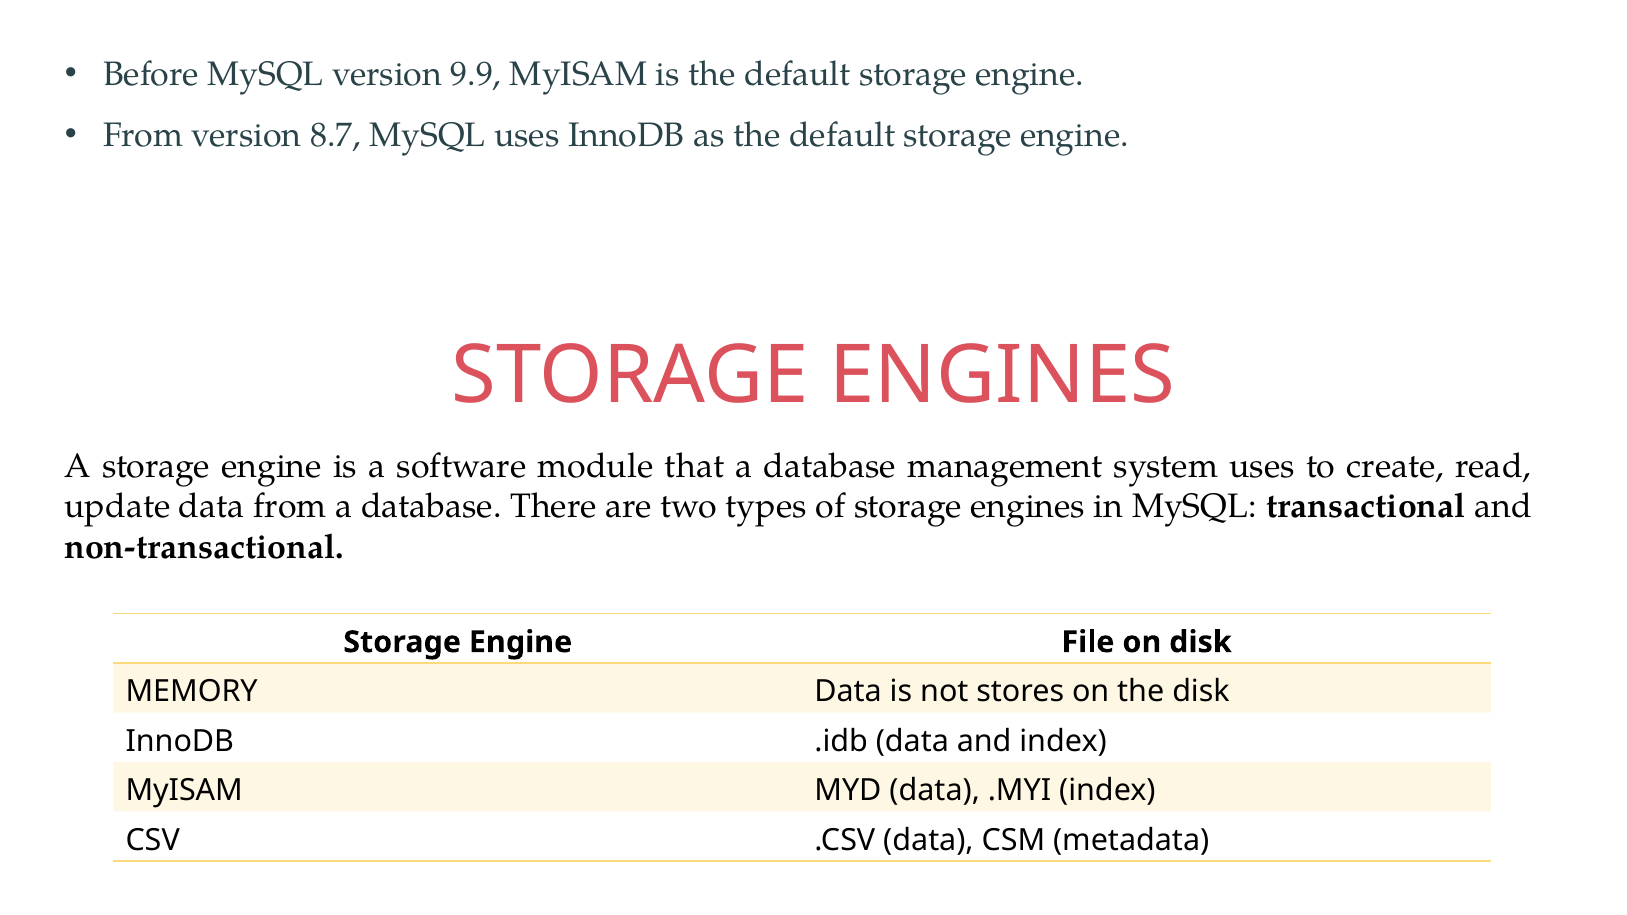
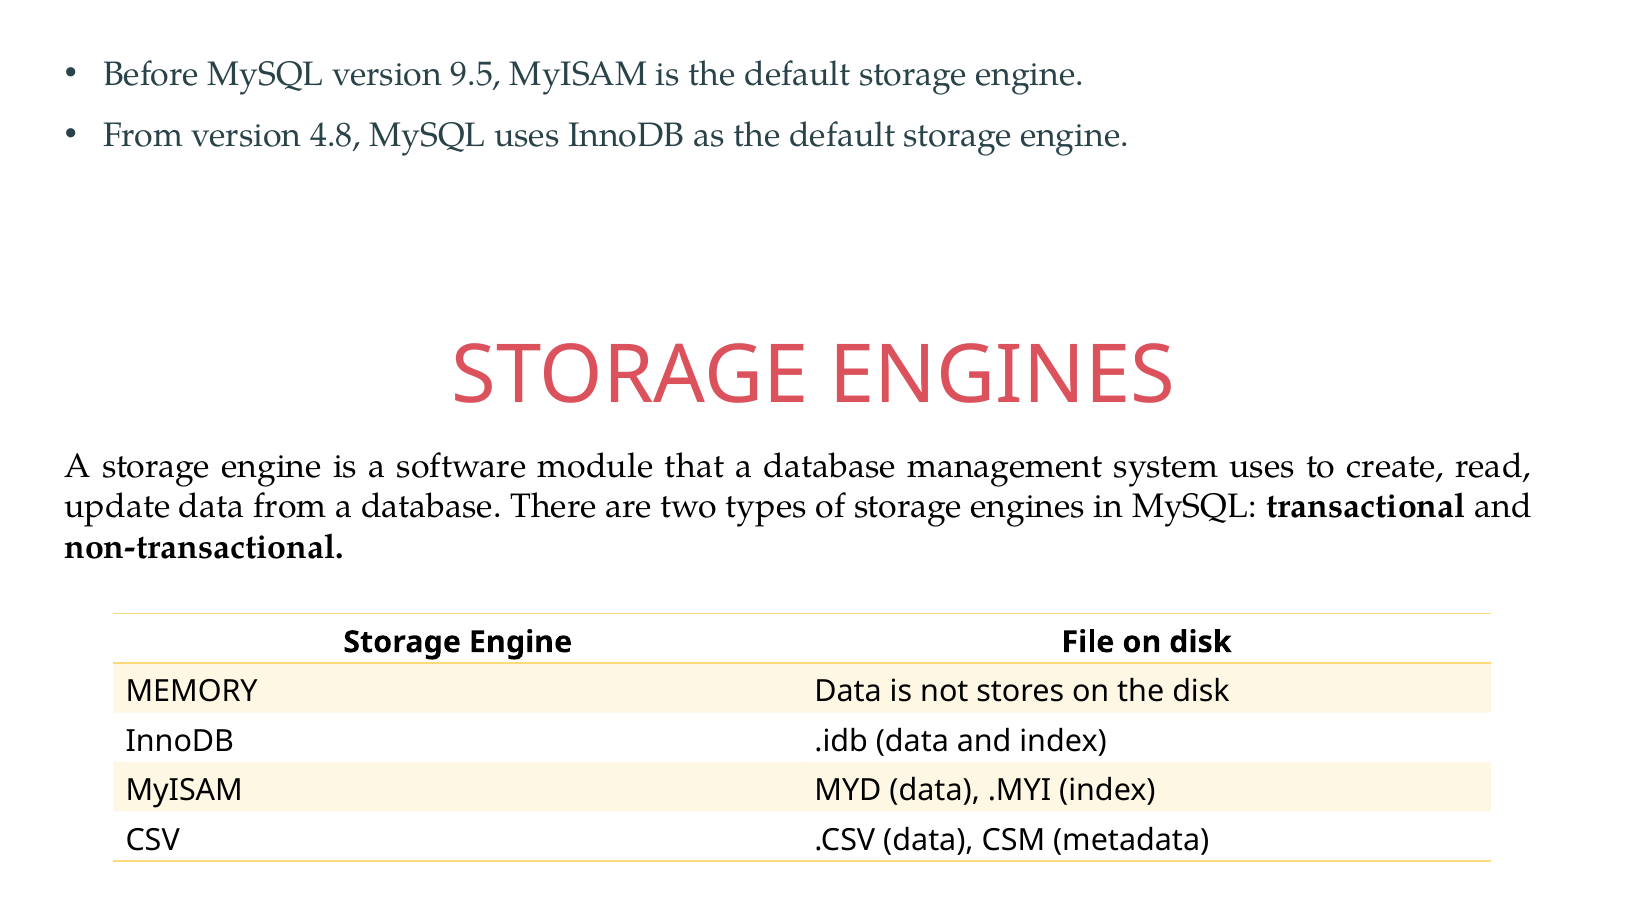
9.9: 9.9 -> 9.5
8.7: 8.7 -> 4.8
